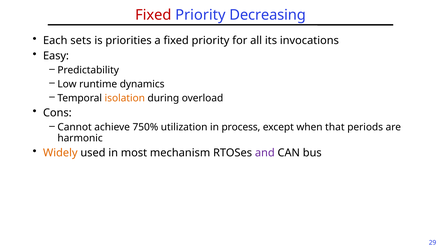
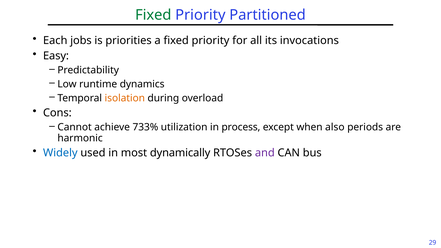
Fixed at (153, 15) colour: red -> green
Decreasing: Decreasing -> Partitioned
sets: sets -> jobs
750%: 750% -> 733%
that: that -> also
Widely colour: orange -> blue
mechanism: mechanism -> dynamically
